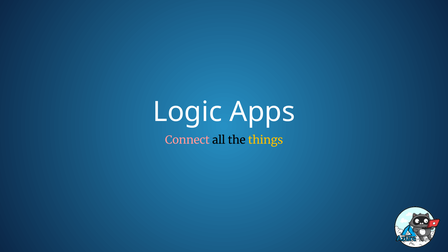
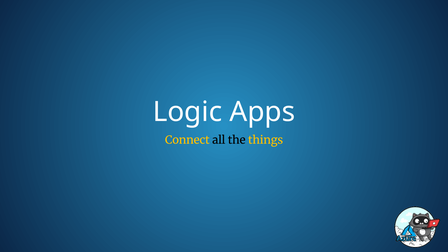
Connect colour: pink -> yellow
